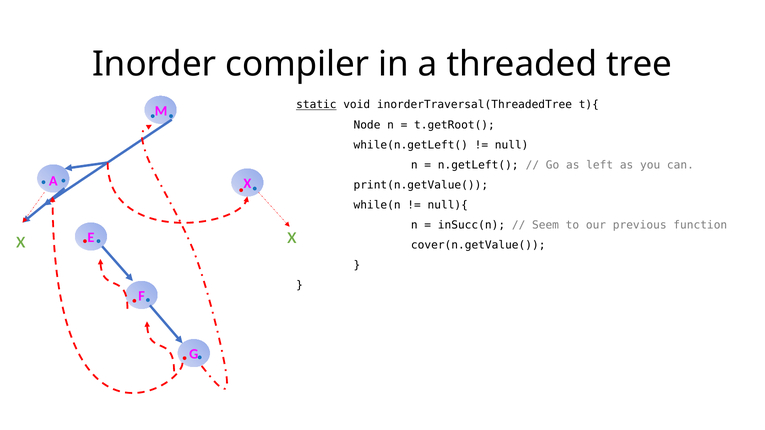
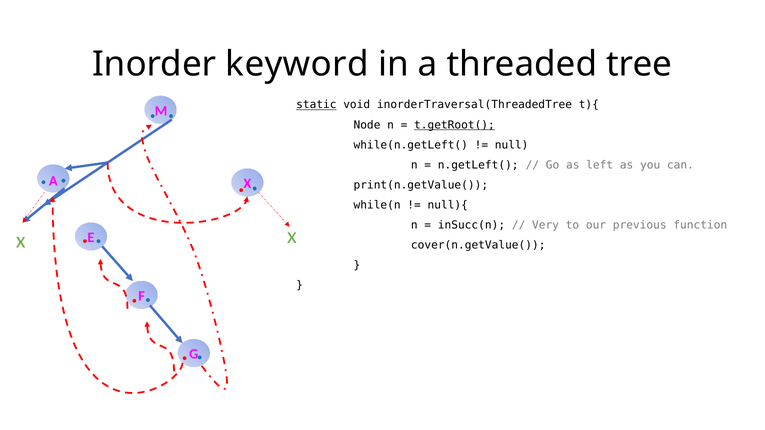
compiler: compiler -> keyword
t.getRoot( underline: none -> present
Seem: Seem -> Very
